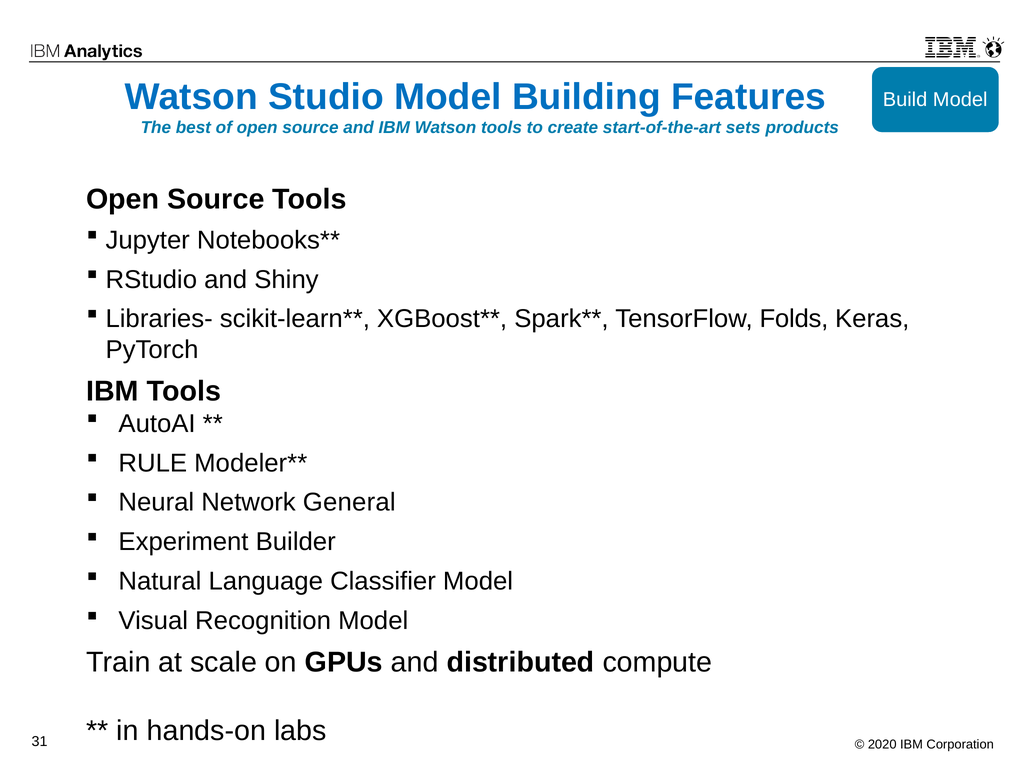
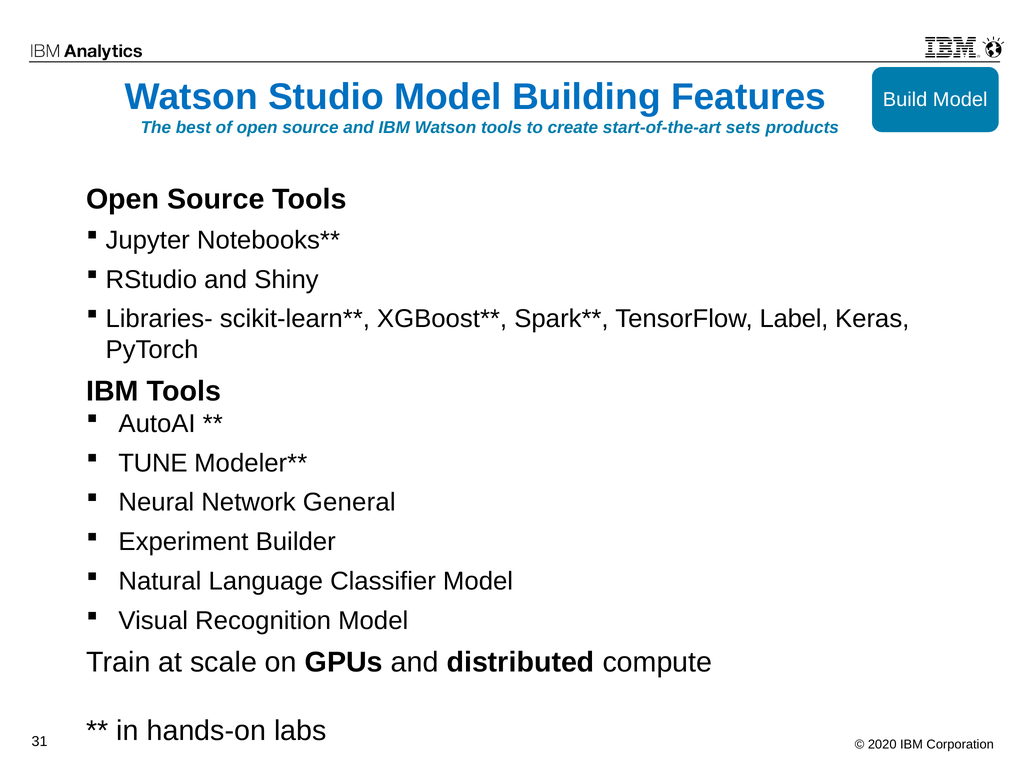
Folds: Folds -> Label
RULE: RULE -> TUNE
